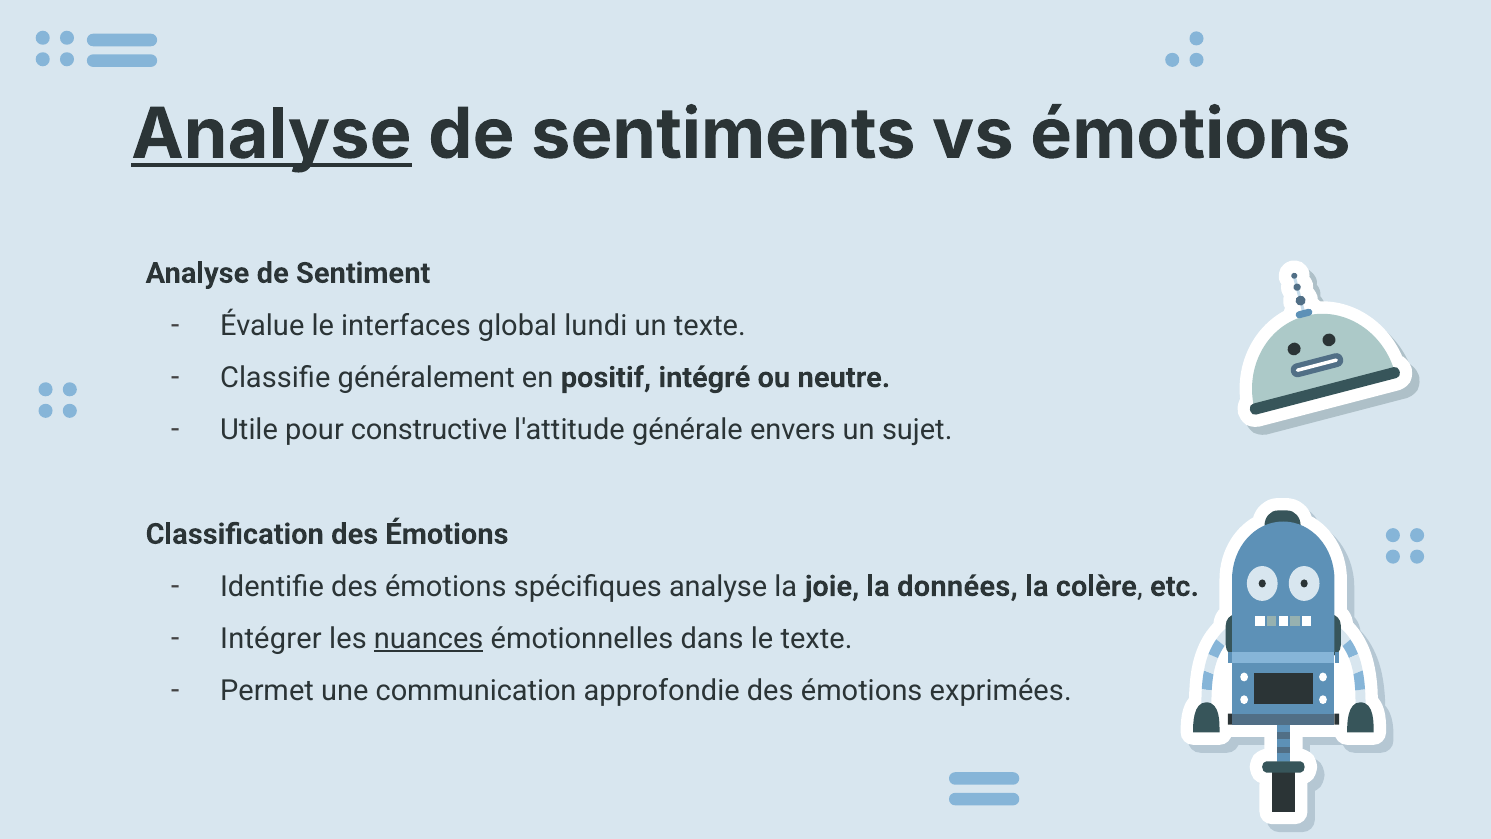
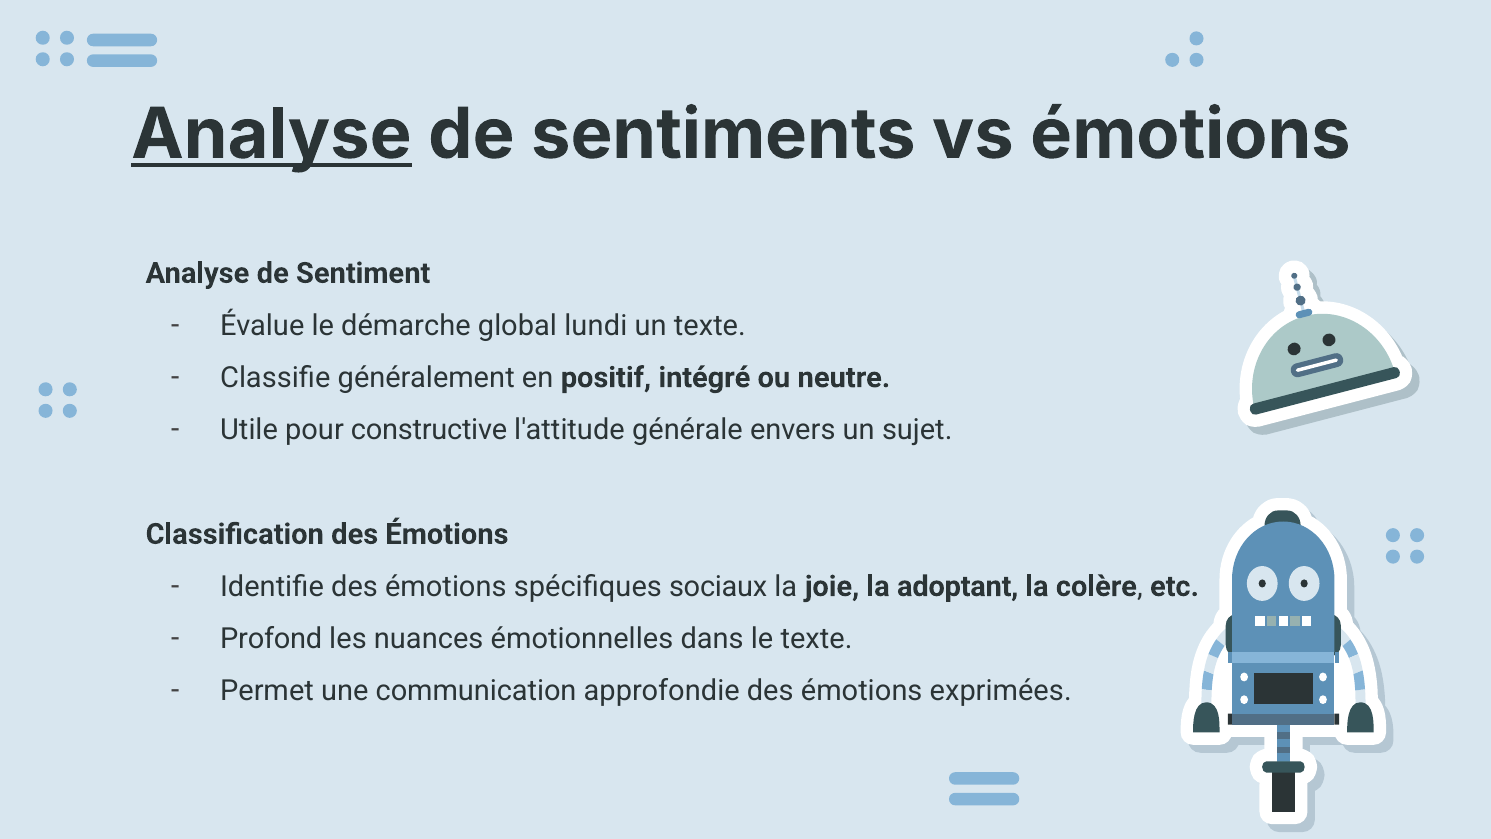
interfaces: interfaces -> démarche
spécifiques analyse: analyse -> sociaux
données: données -> adoptant
Intégrer: Intégrer -> Profond
nuances underline: present -> none
